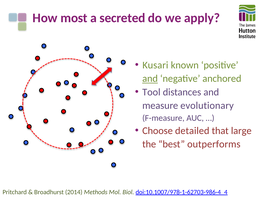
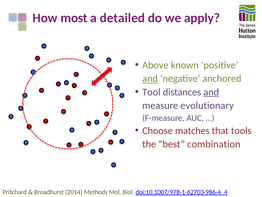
secreted: secreted -> detailed
Kusari: Kusari -> Above
and at (211, 92) underline: none -> present
detailed: detailed -> matches
large: large -> tools
outperforms: outperforms -> combination
